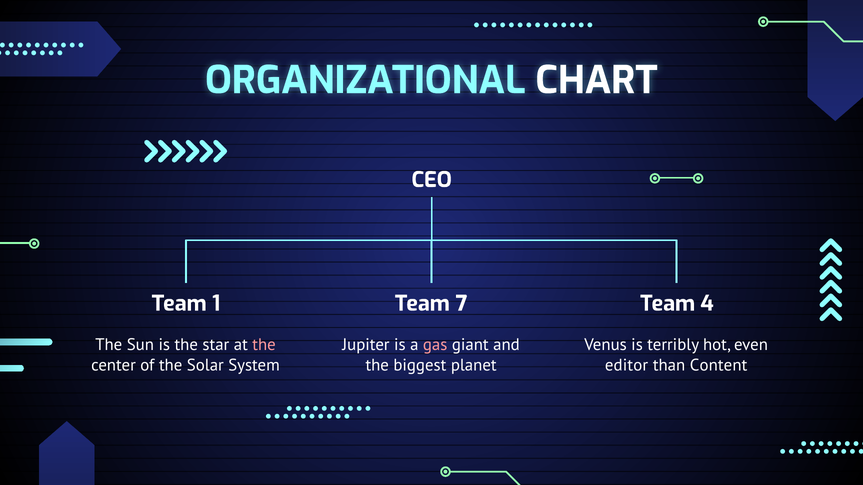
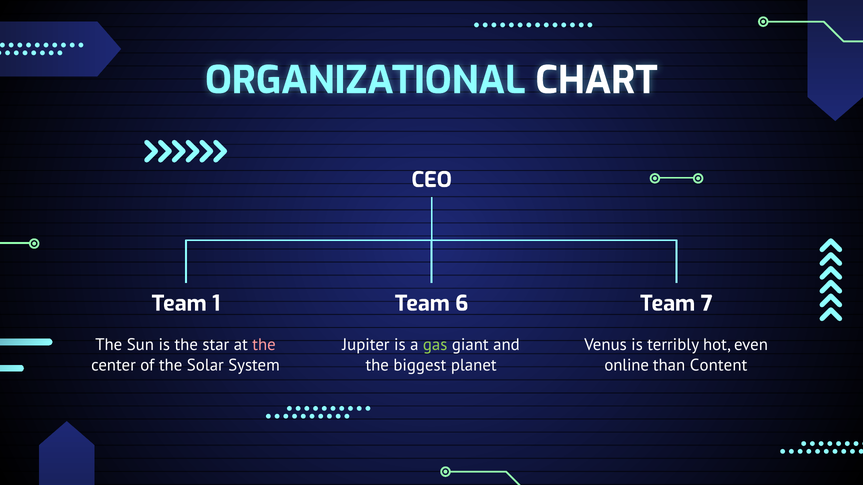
7: 7 -> 6
4: 4 -> 7
gas colour: pink -> light green
editor: editor -> online
